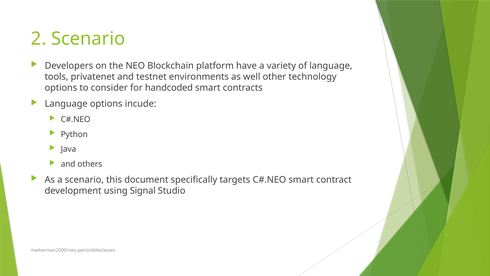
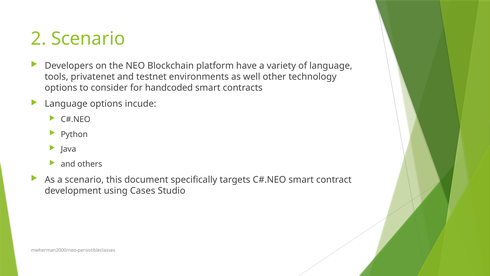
Signal: Signal -> Cases
